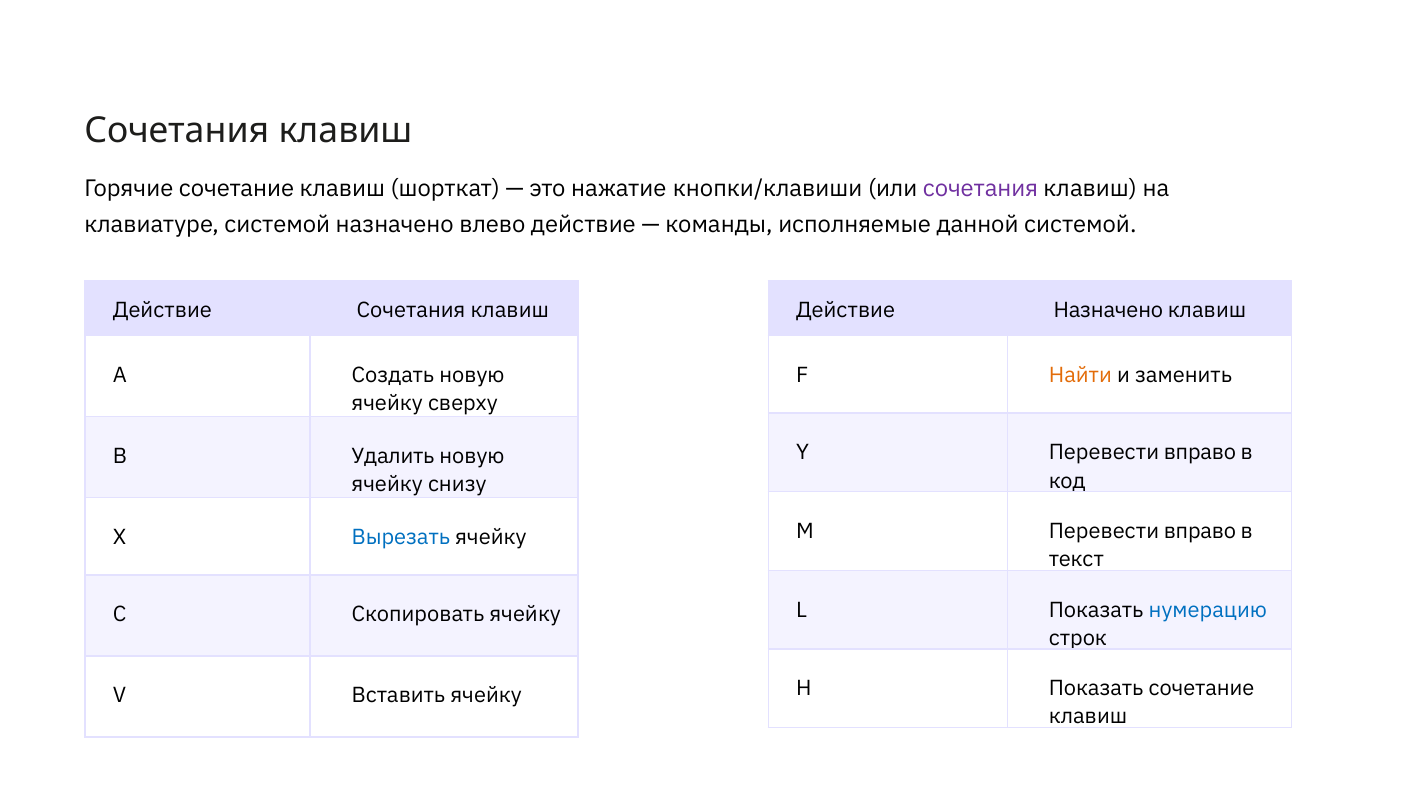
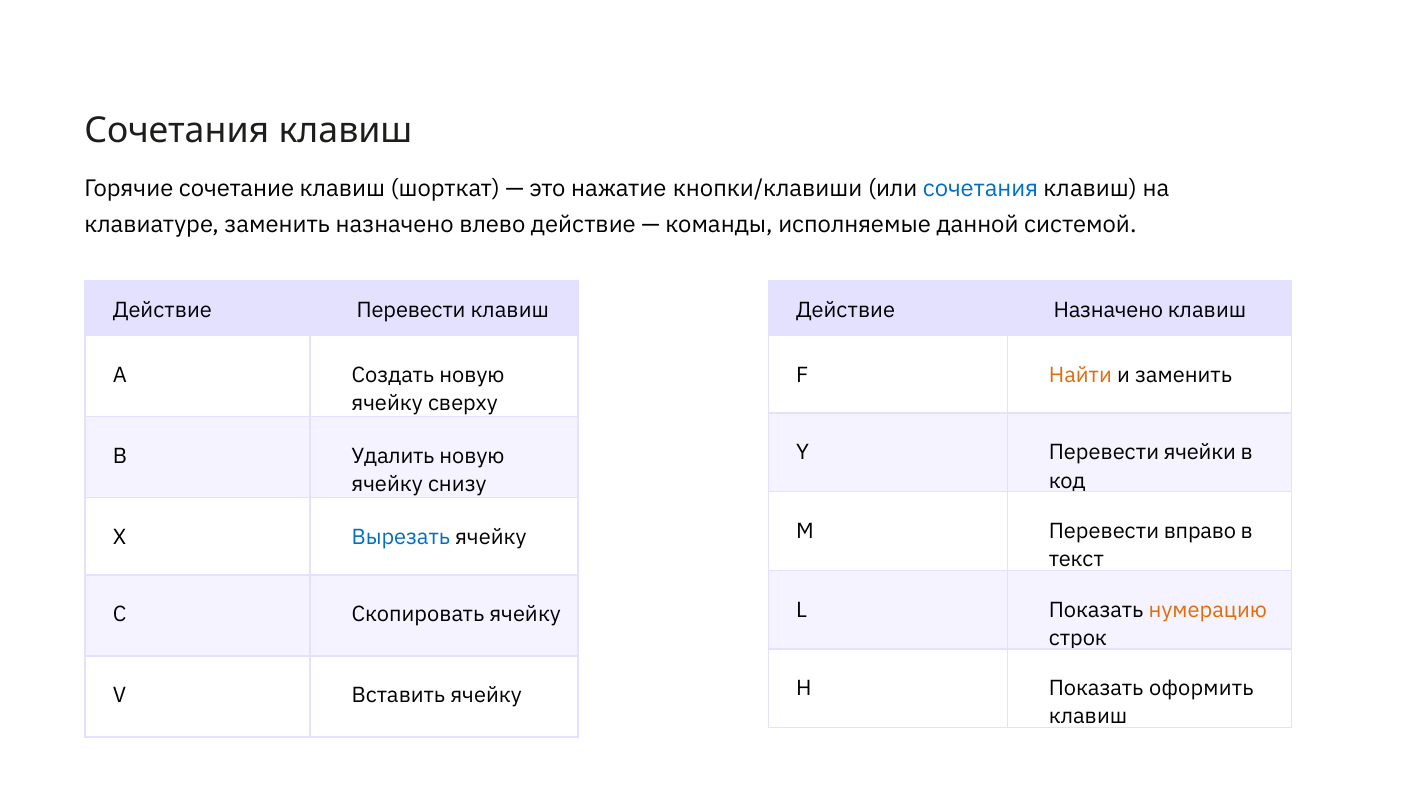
сочетания at (980, 189) colour: purple -> blue
клавиатуре системой: системой -> заменить
Действие Сочетания: Сочетания -> Перевести
Y Перевести вправо: вправо -> ячейки
нумерацию colour: blue -> orange
Показать сочетание: сочетание -> оформить
